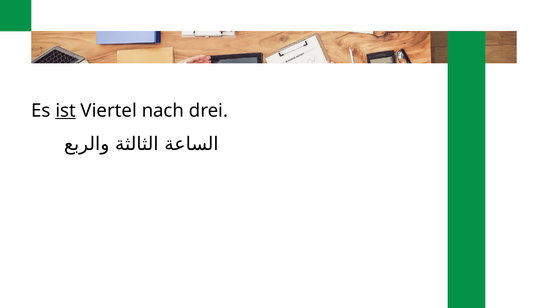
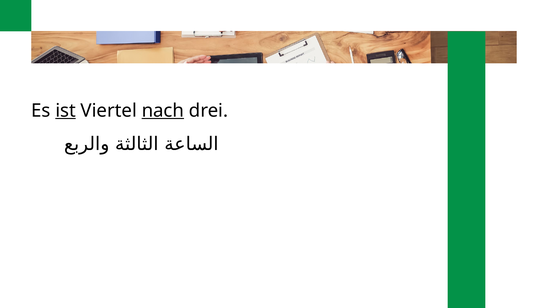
nach underline: none -> present
